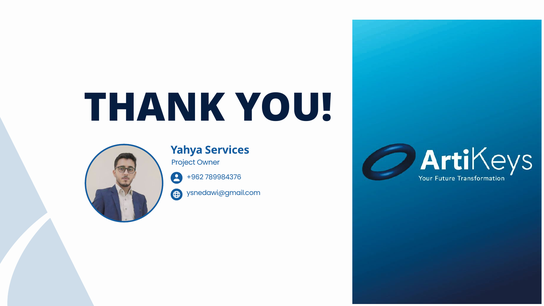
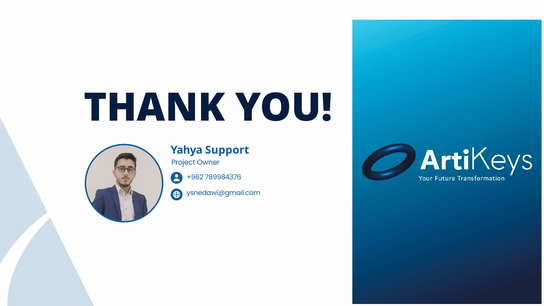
Services: Services -> Support
